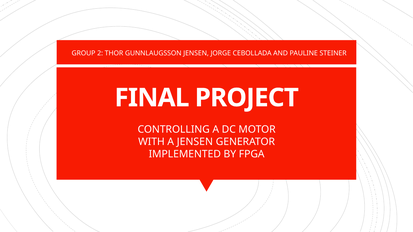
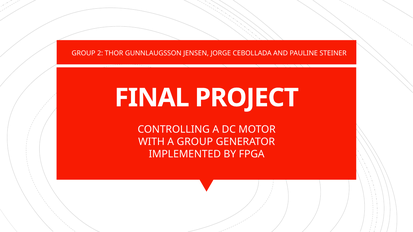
A JENSEN: JENSEN -> GROUP
